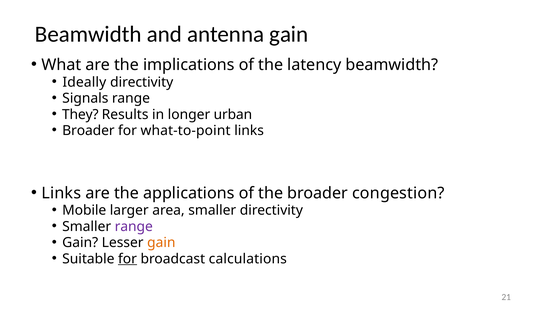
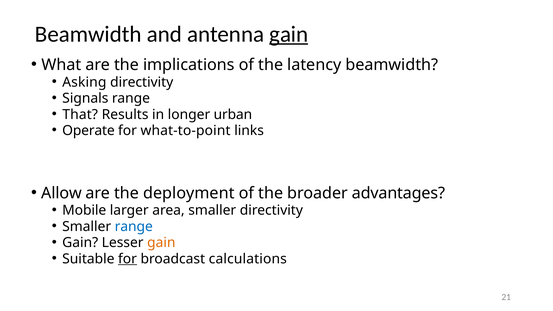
gain at (289, 34) underline: none -> present
Ideally: Ideally -> Asking
They: They -> That
Broader at (88, 131): Broader -> Operate
Links at (61, 193): Links -> Allow
applications: applications -> deployment
congestion: congestion -> advantages
range at (134, 227) colour: purple -> blue
